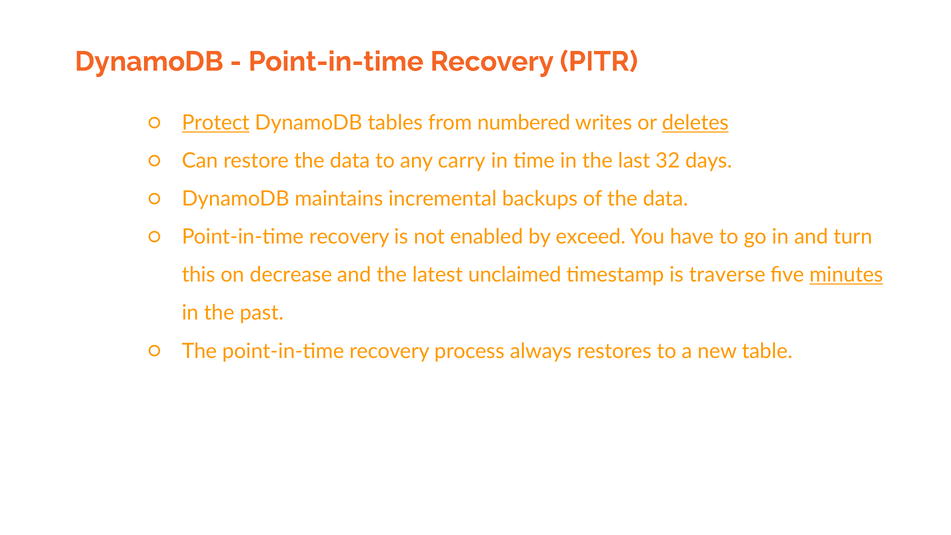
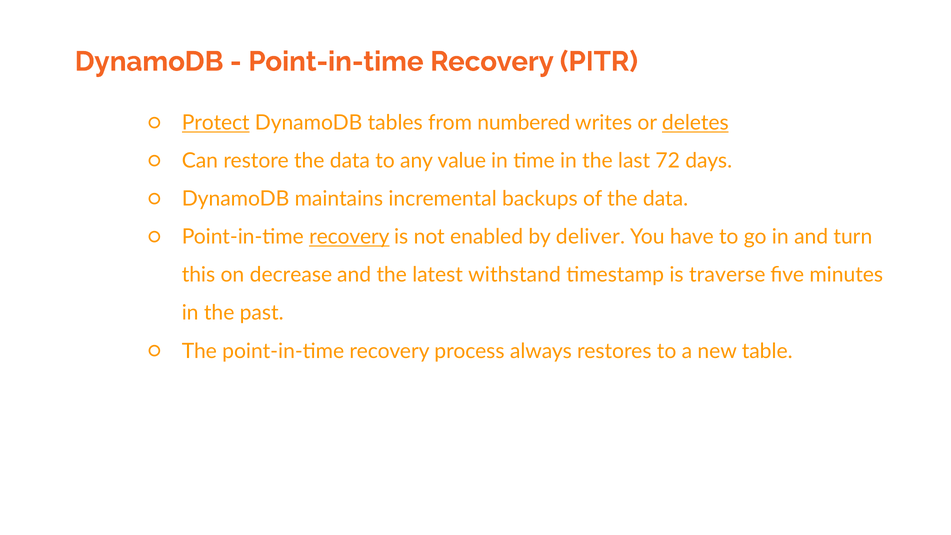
carry: carry -> value
32: 32 -> 72
recovery at (349, 237) underline: none -> present
exceed: exceed -> deliver
unclaimed: unclaimed -> withstand
minutes underline: present -> none
